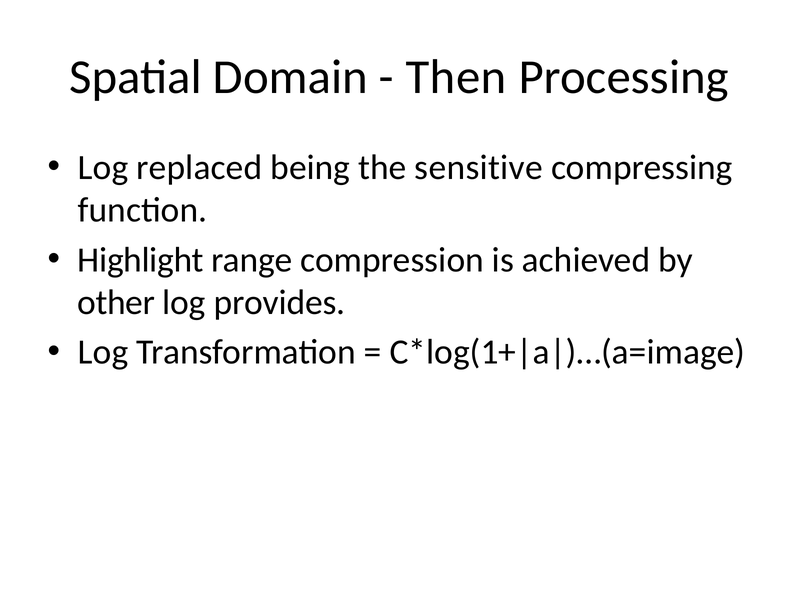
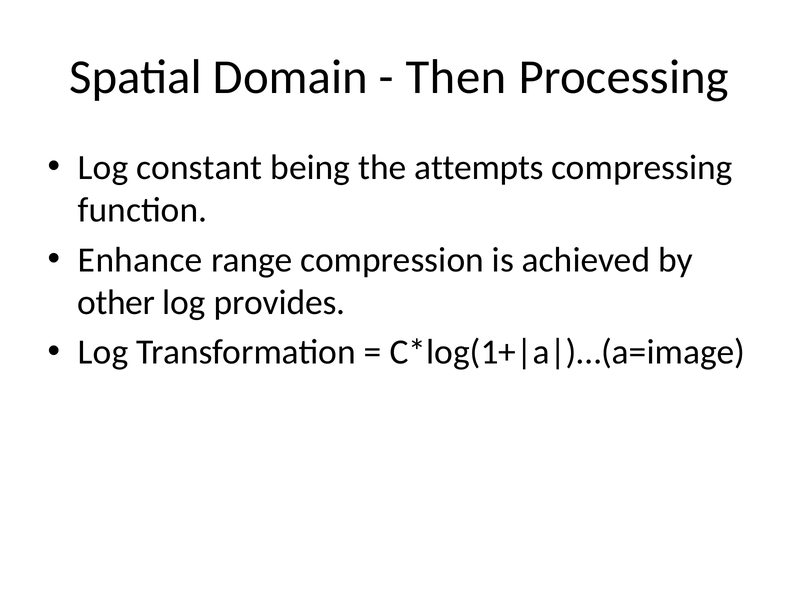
replaced: replaced -> constant
sensitive: sensitive -> attempts
Highlight: Highlight -> Enhance
